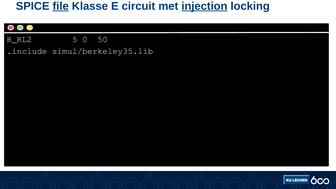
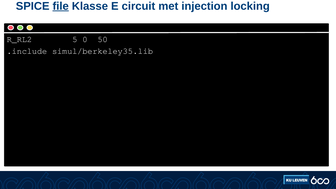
injection underline: present -> none
